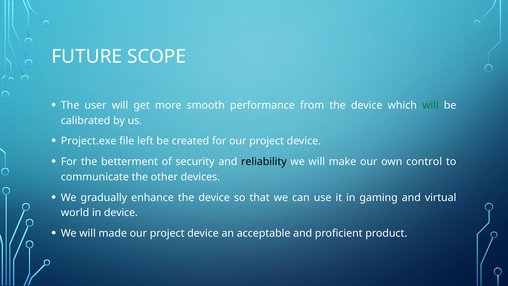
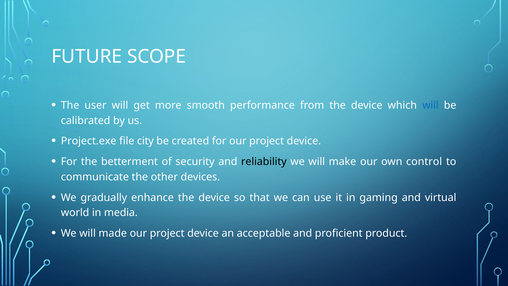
will at (430, 105) colour: green -> blue
left: left -> city
in device: device -> media
